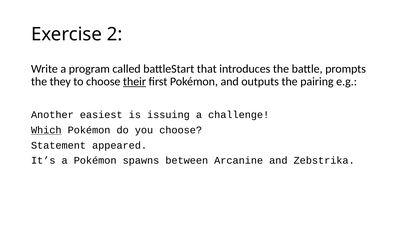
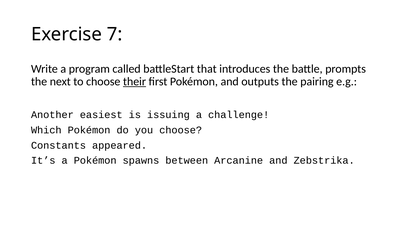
2: 2 -> 7
they: they -> next
Which underline: present -> none
Statement: Statement -> Constants
